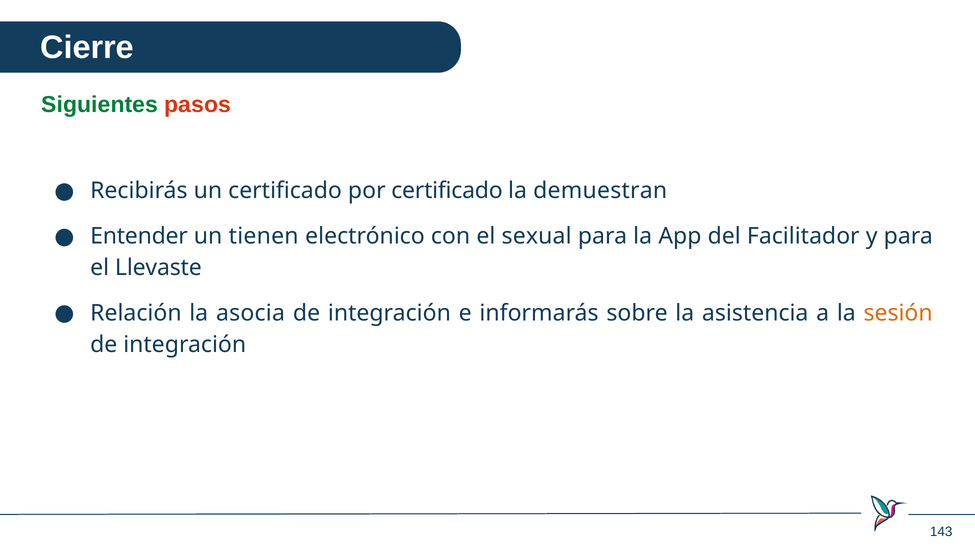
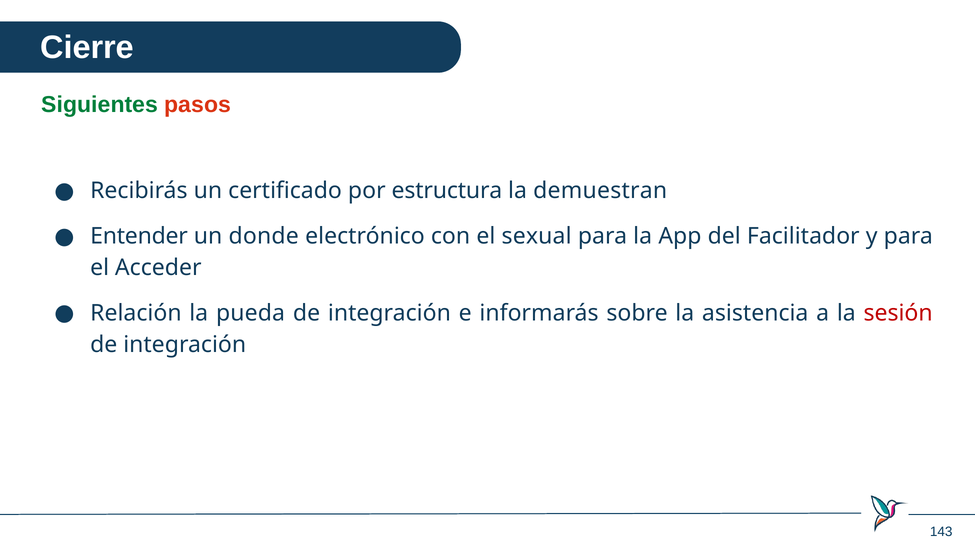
por certificado: certificado -> estructura
tienen: tienen -> donde
Llevaste: Llevaste -> Acceder
asocia: asocia -> pueda
sesión colour: orange -> red
